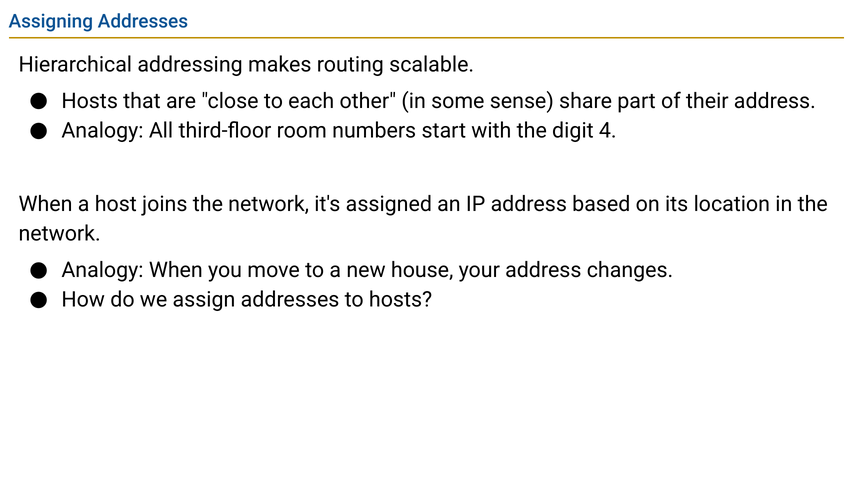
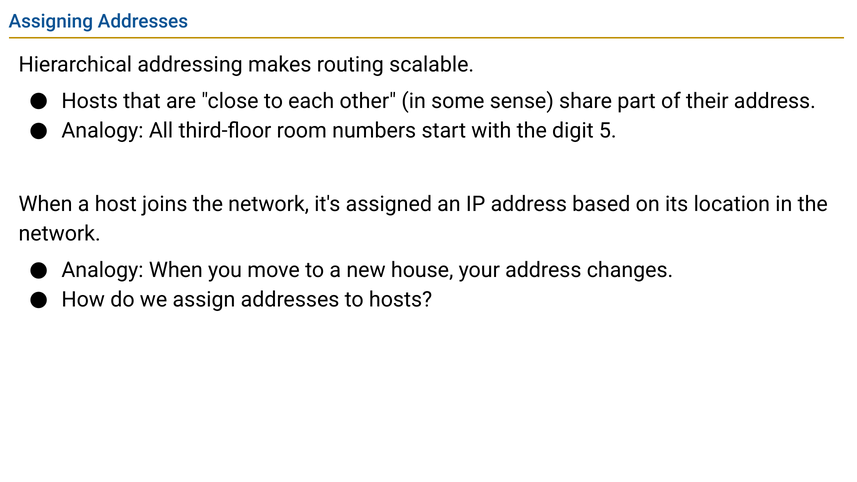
4: 4 -> 5
